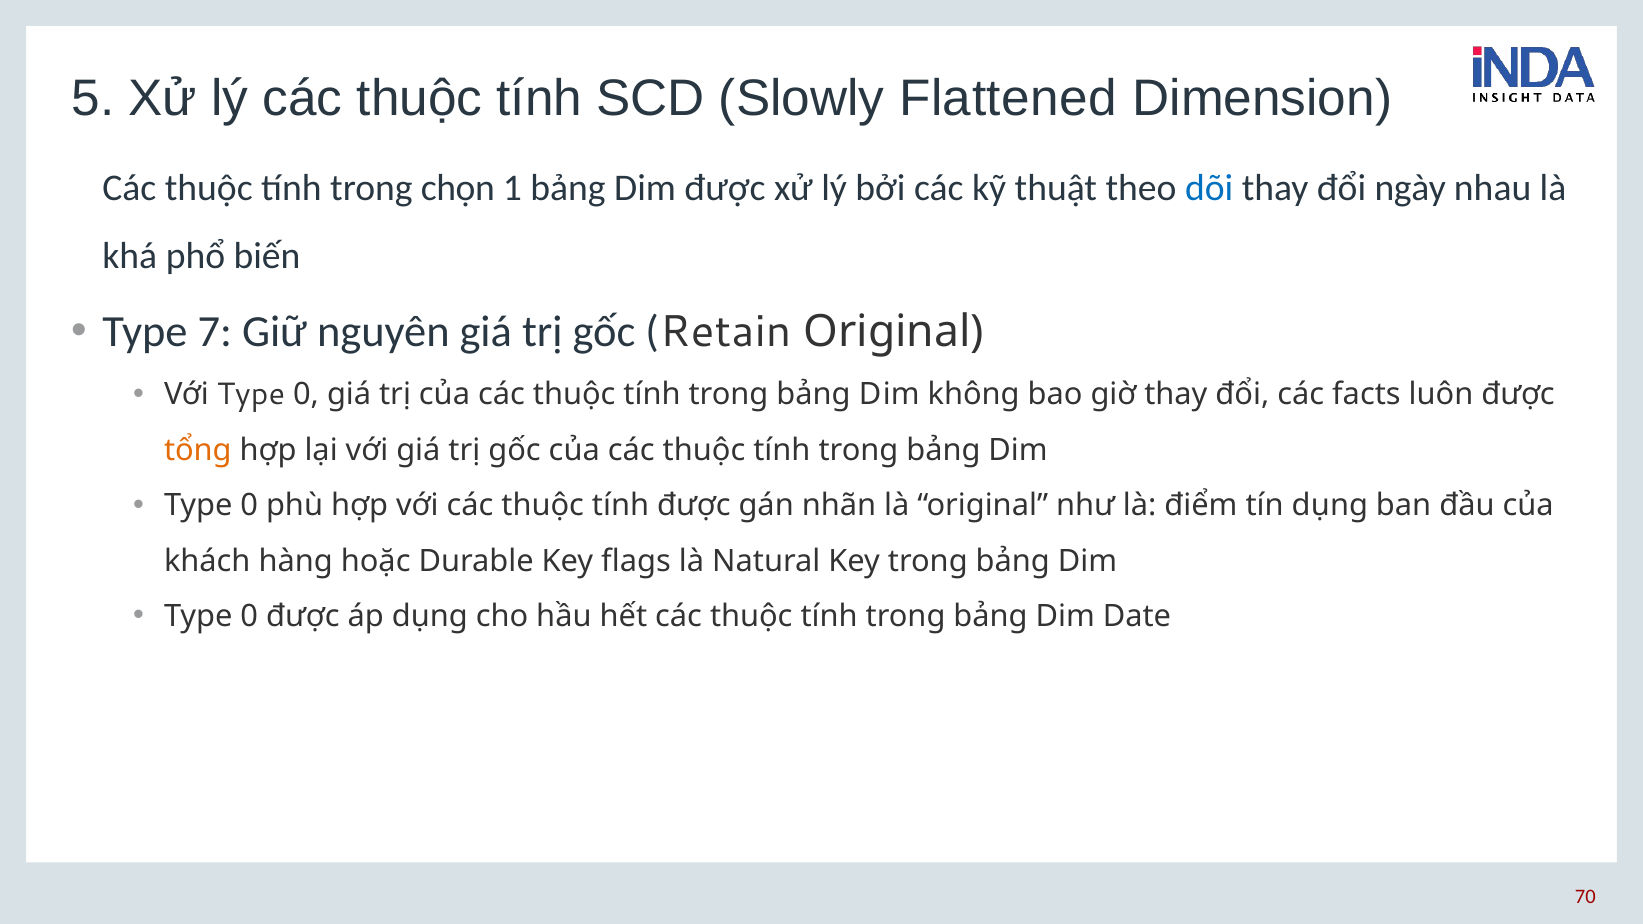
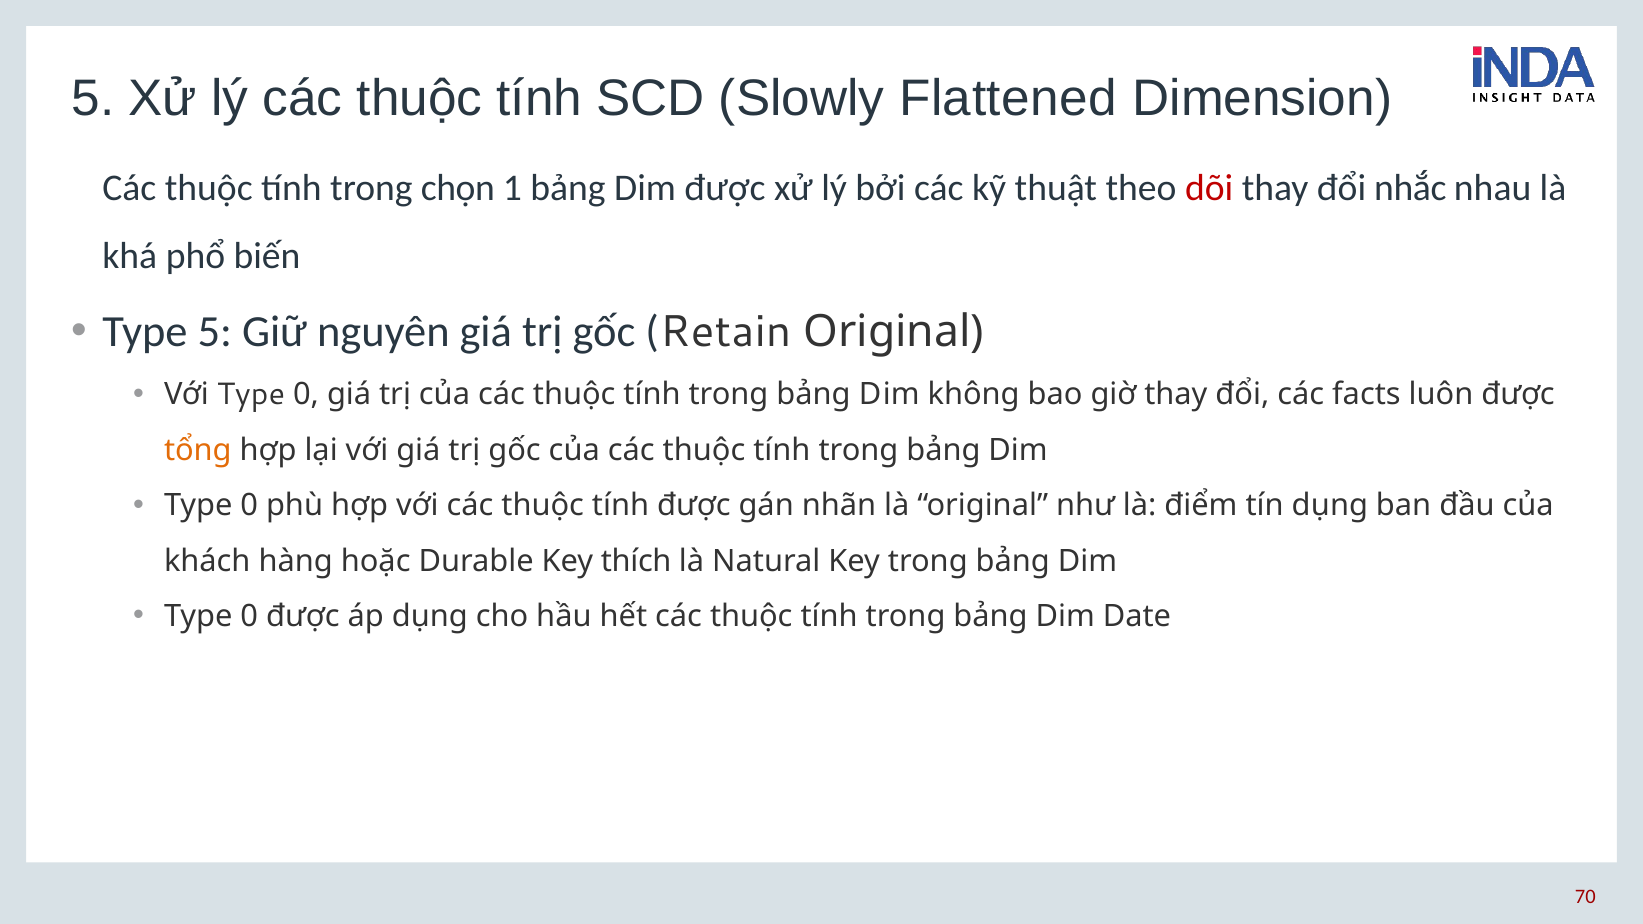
dõi colour: blue -> red
ngày: ngày -> nhắc
Type 7: 7 -> 5
flags: flags -> thích
